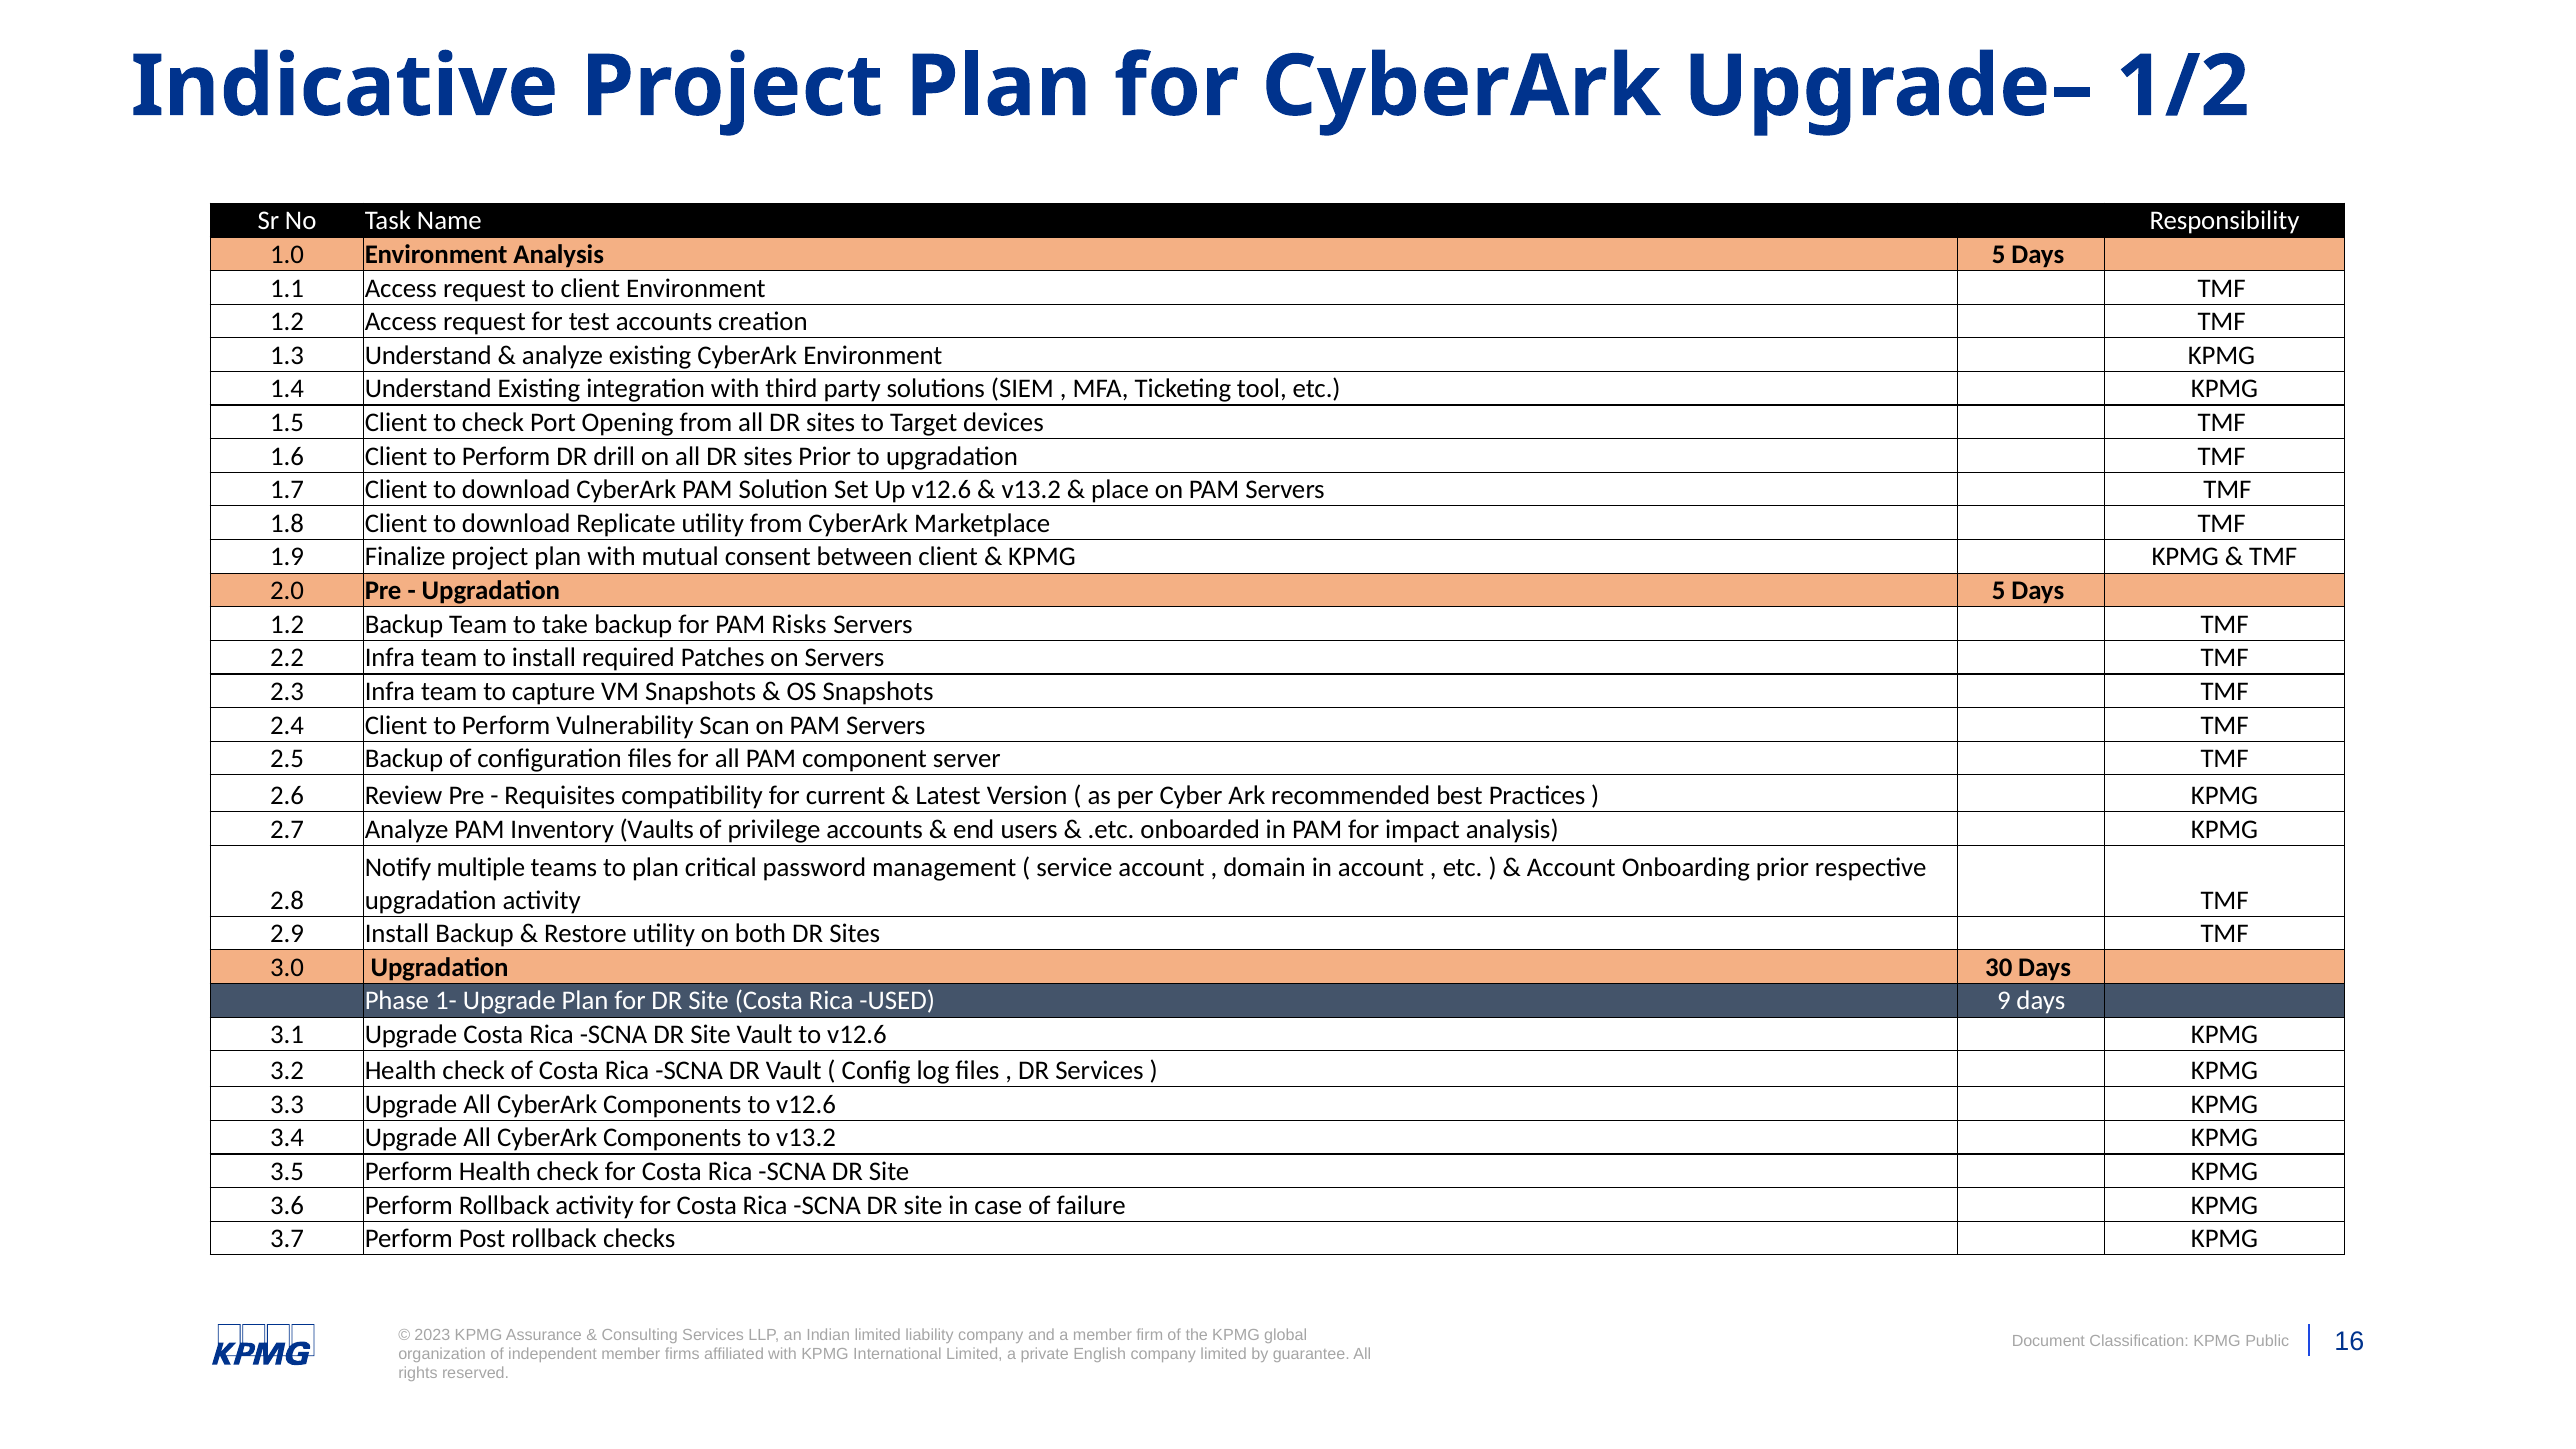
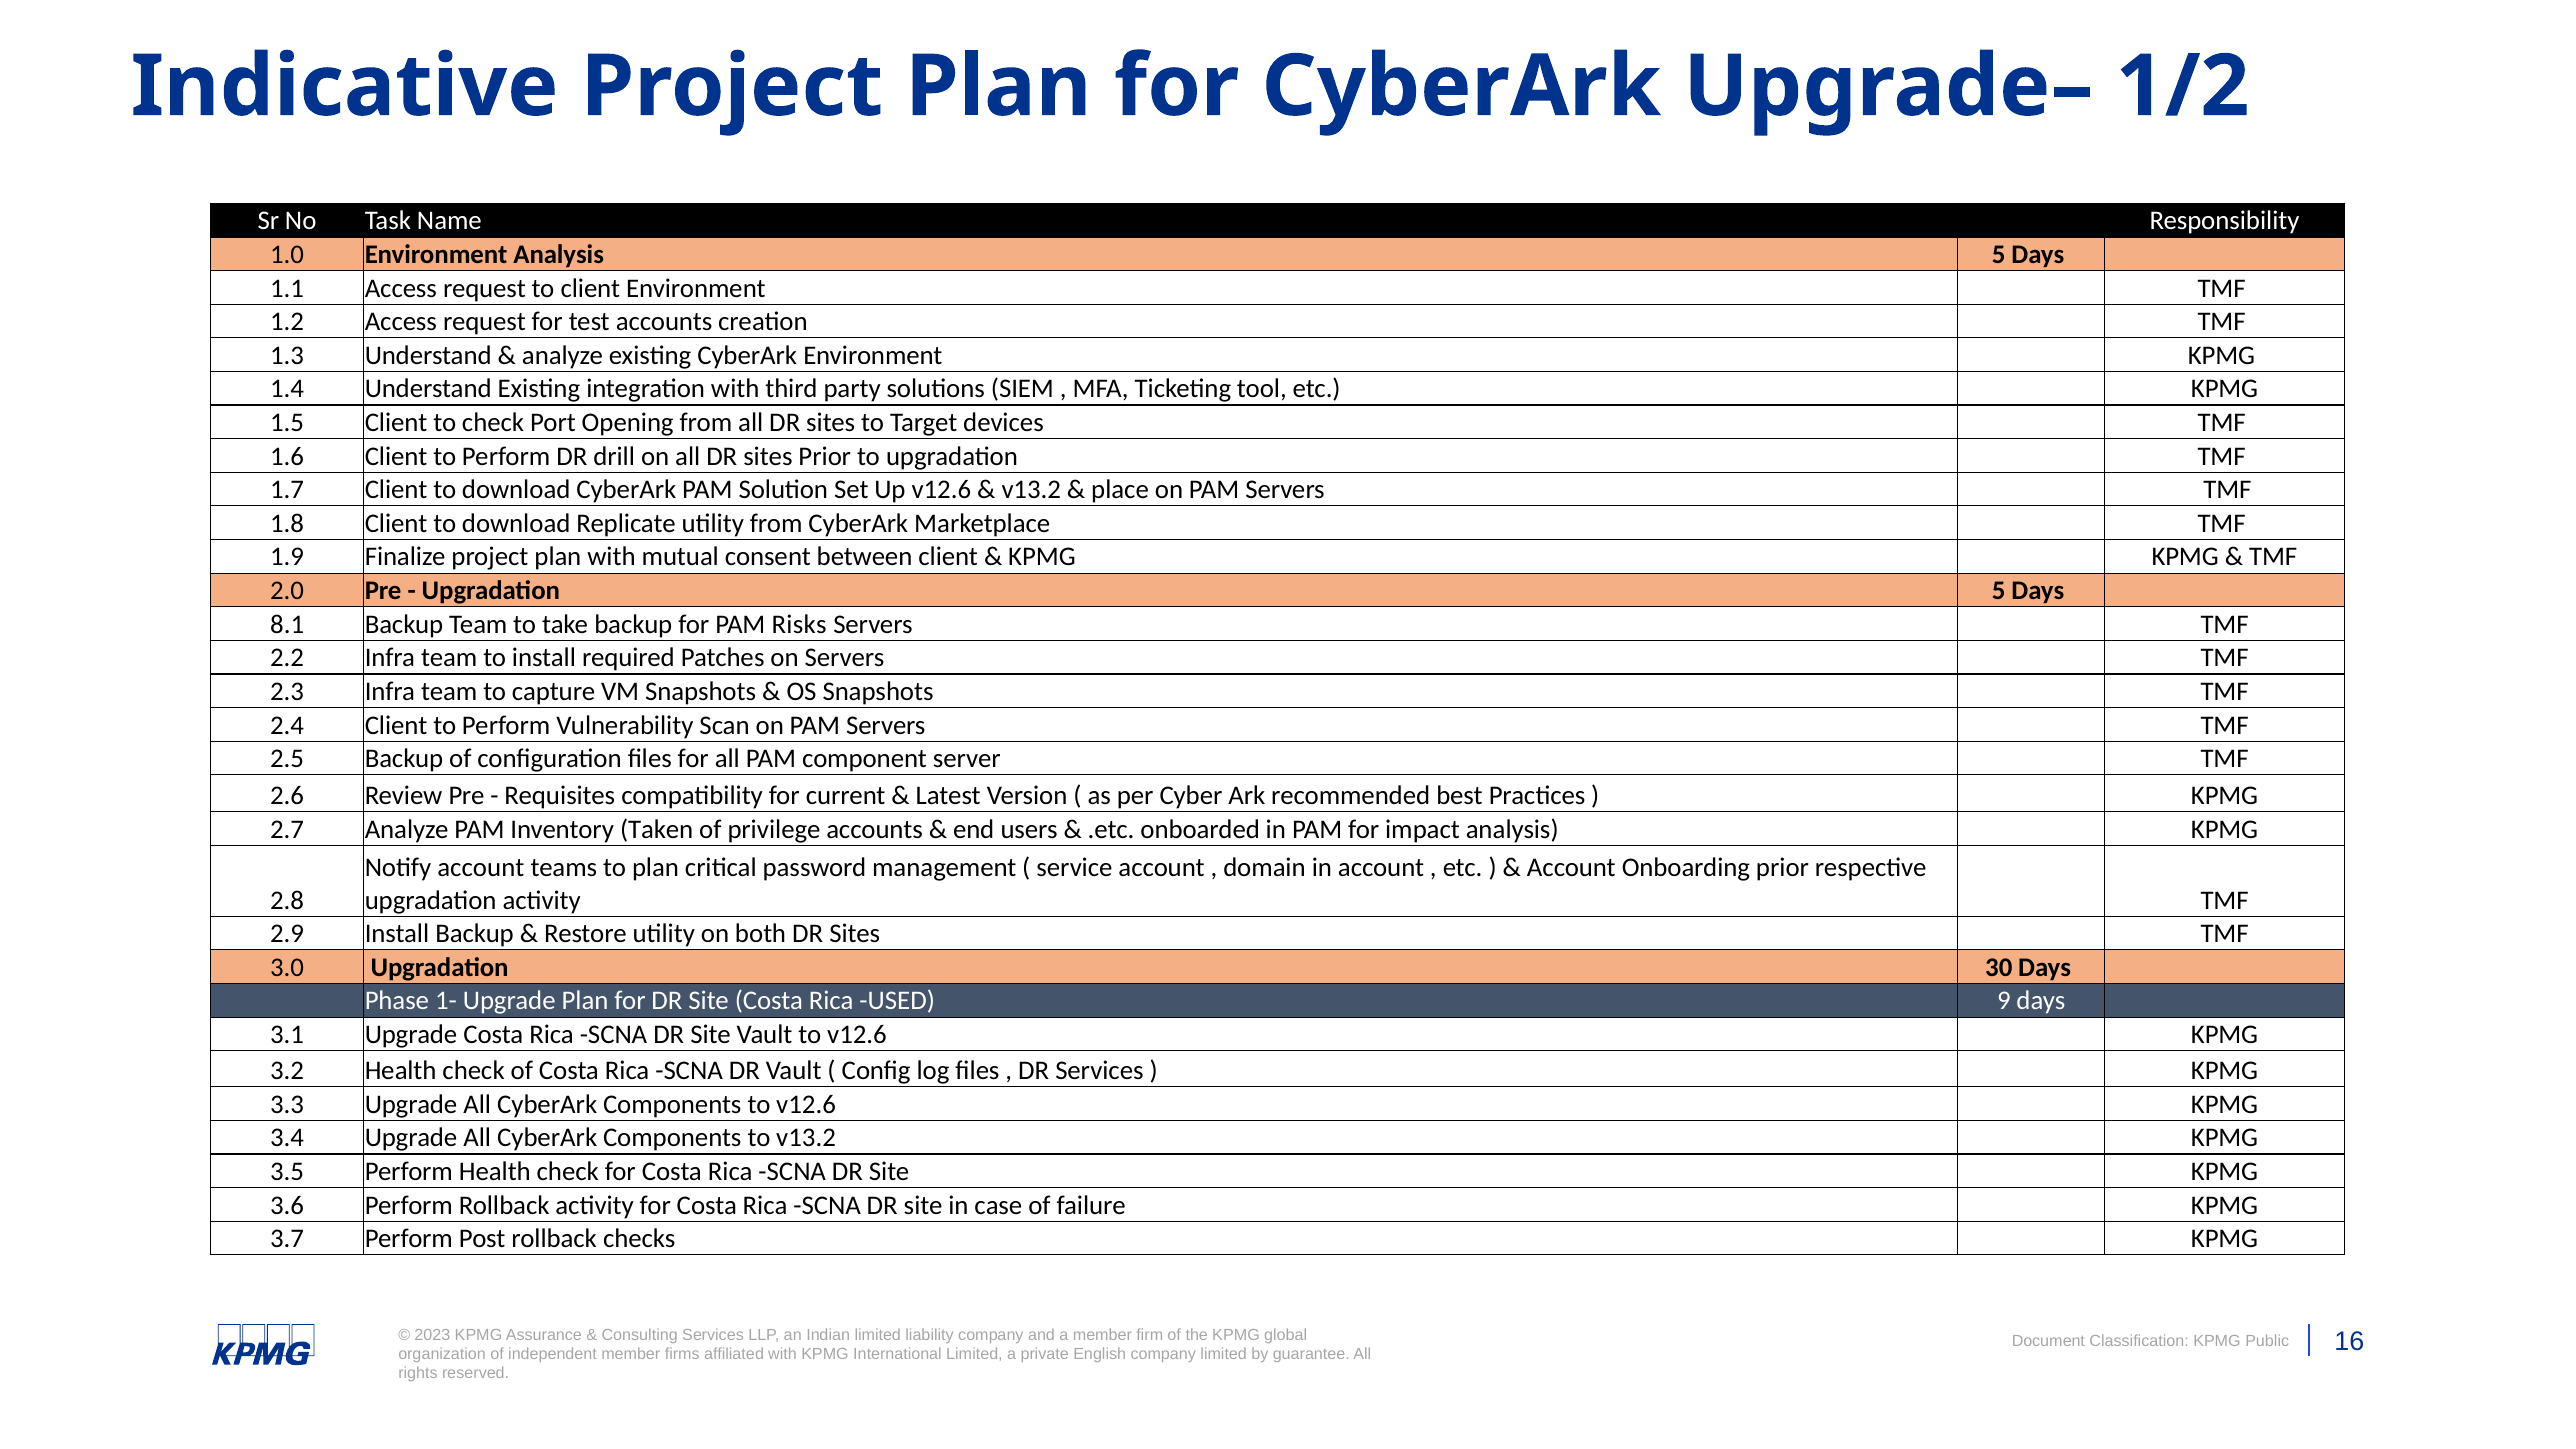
1.2 at (287, 624): 1.2 -> 8.1
Vaults: Vaults -> Taken
Notify multiple: multiple -> account
